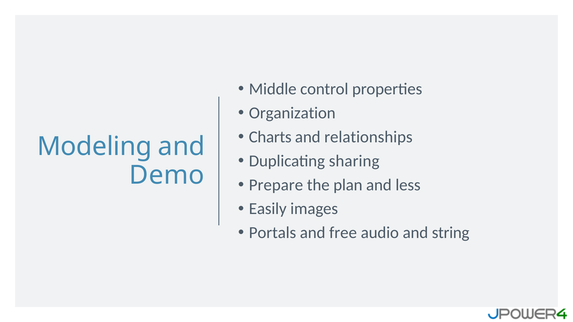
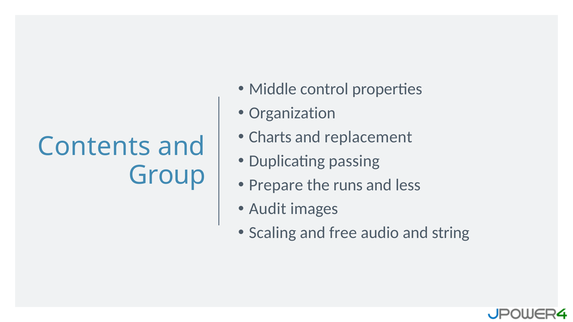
relationships: relationships -> replacement
Modeling: Modeling -> Contents
sharing: sharing -> passing
Demo: Demo -> Group
plan: plan -> runs
Easily: Easily -> Audit
Portals: Portals -> Scaling
